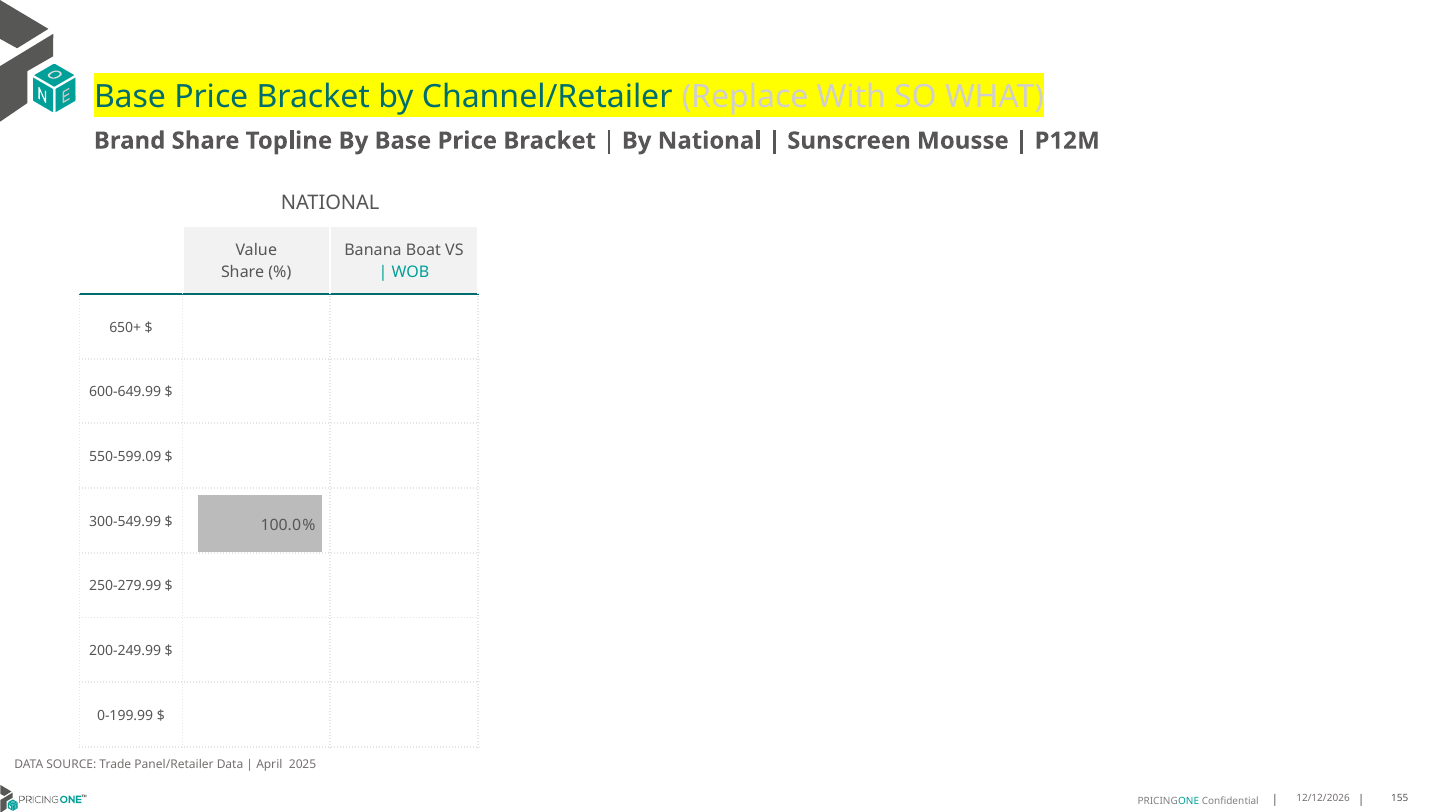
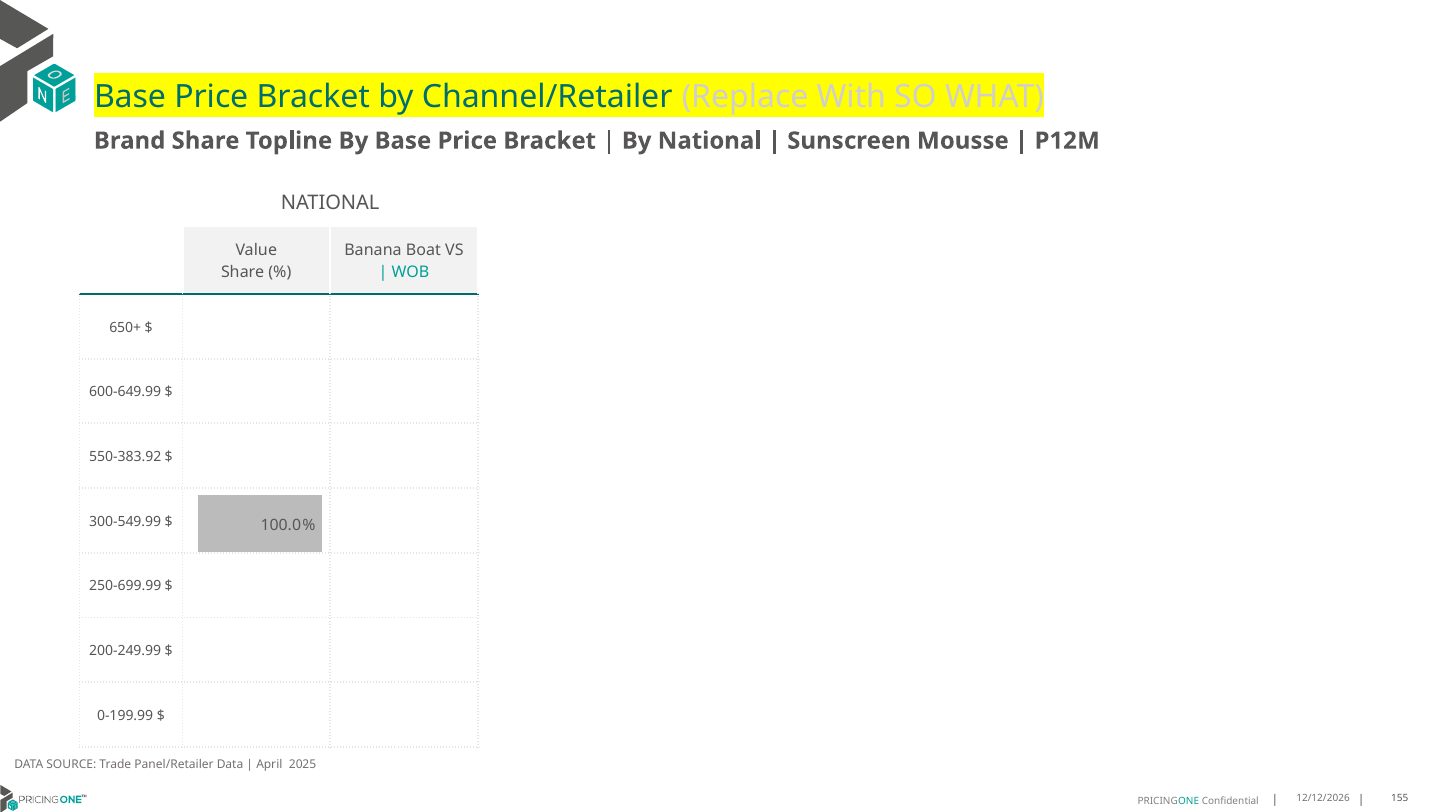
550-599.09: 550-599.09 -> 550-383.92
250-279.99: 250-279.99 -> 250-699.99
